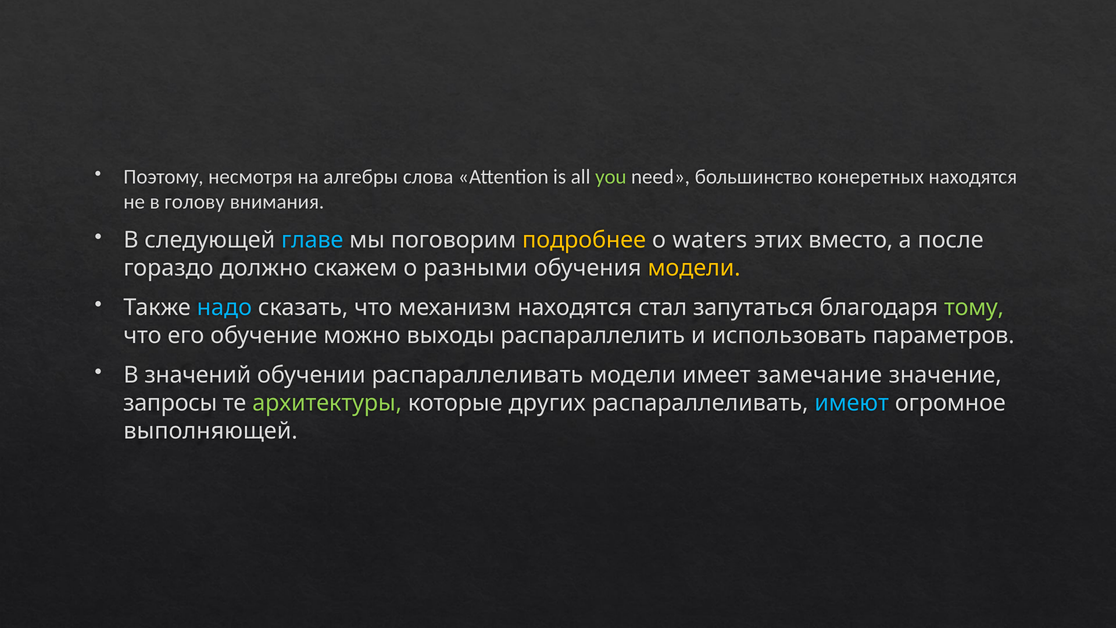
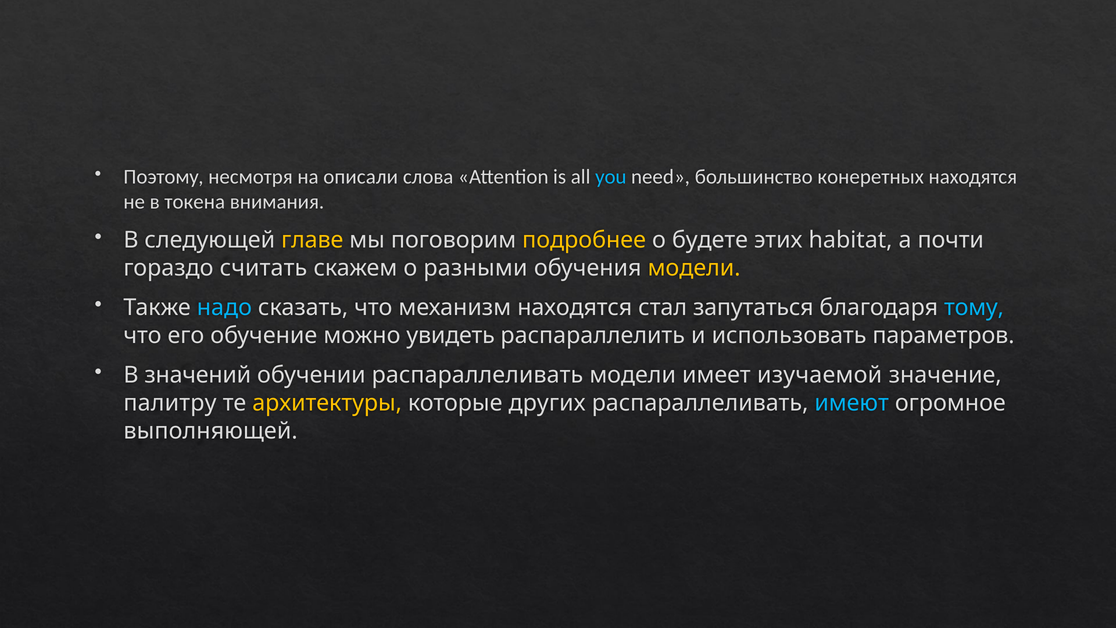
алгебры: алгебры -> описали
you colour: light green -> light blue
голову: голову -> токена
главе colour: light blue -> yellow
waters: waters -> будете
вместо: вместо -> habitat
после: после -> почти
должно: должно -> считать
тому colour: light green -> light blue
выходы: выходы -> увидеть
замечание: замечание -> изучаемой
запросы: запросы -> палитру
архитектуры colour: light green -> yellow
